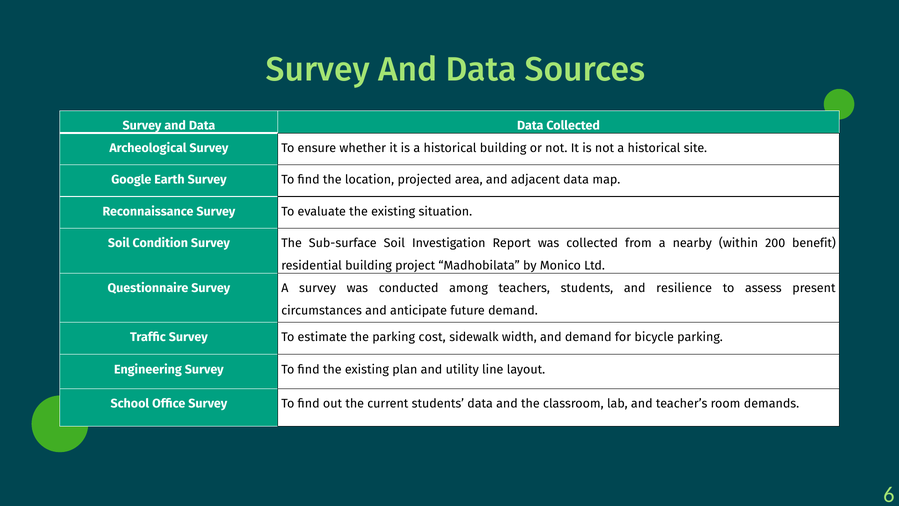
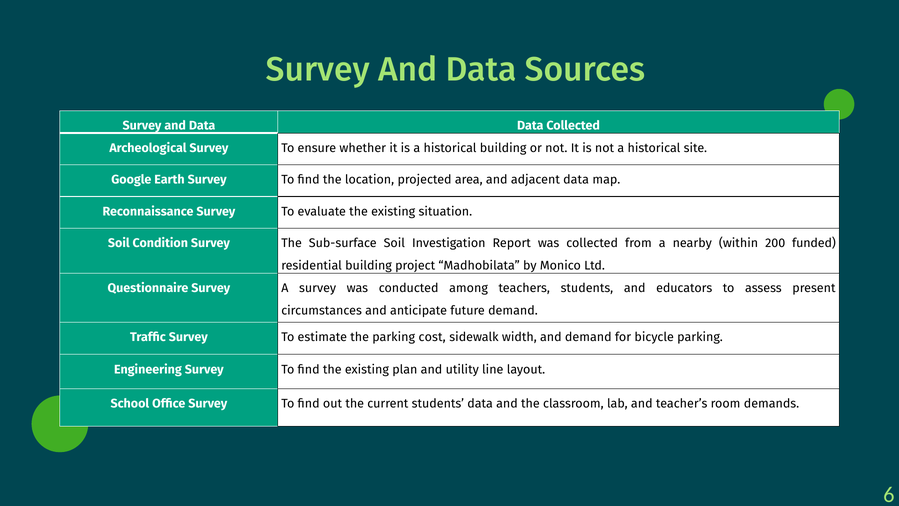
benefit: benefit -> funded
resilience: resilience -> educators
